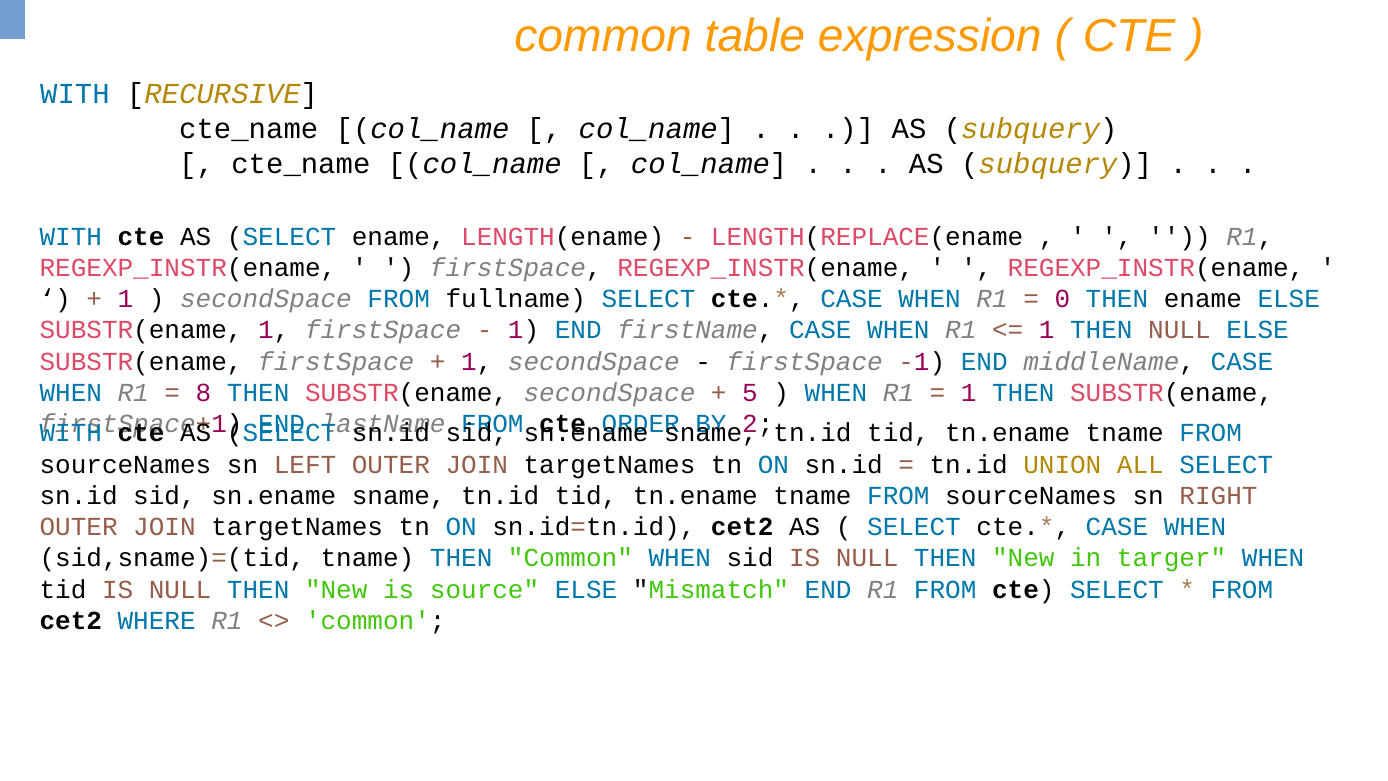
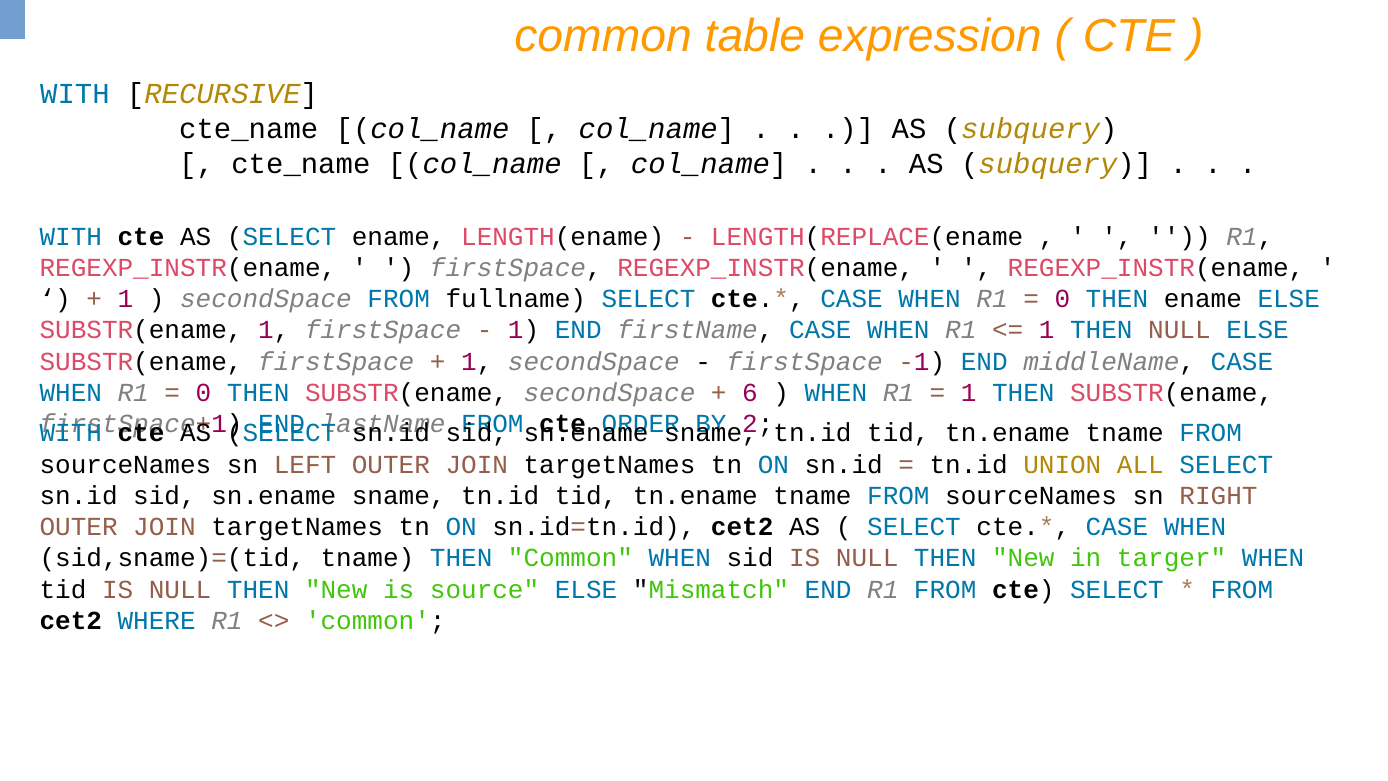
8 at (204, 393): 8 -> 0
5: 5 -> 6
